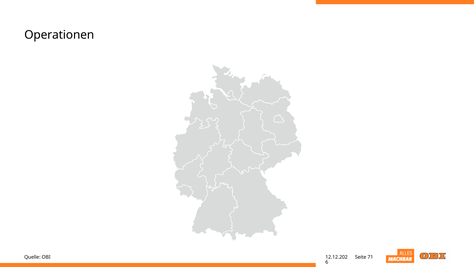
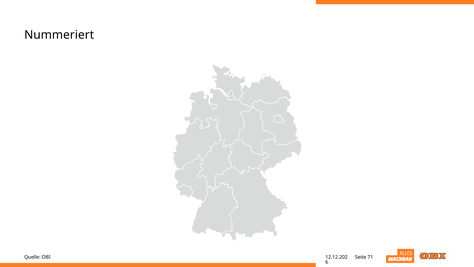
Operationen: Operationen -> Nummeriert
